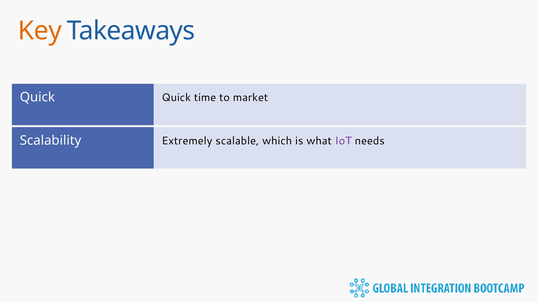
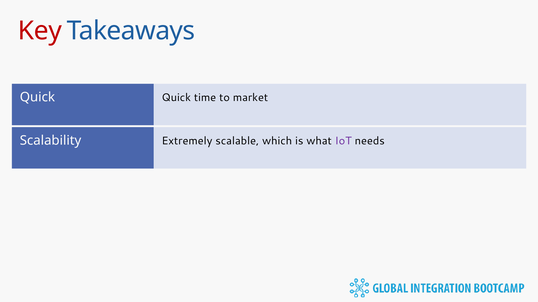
Key colour: orange -> red
